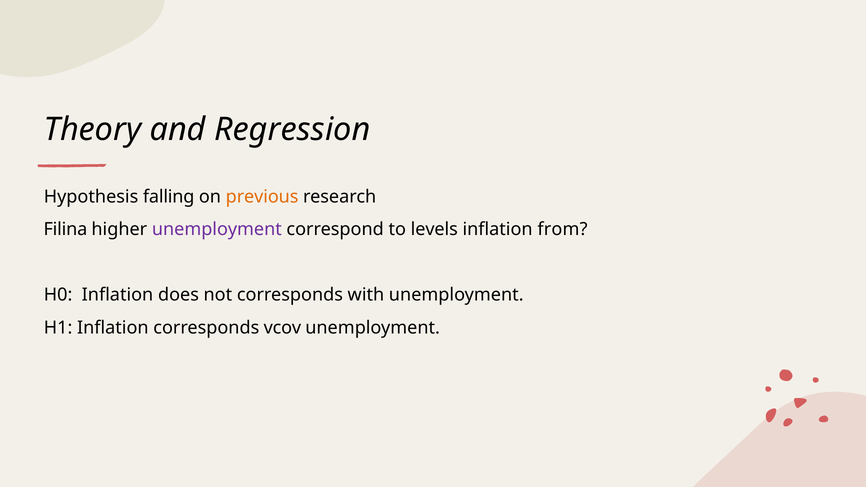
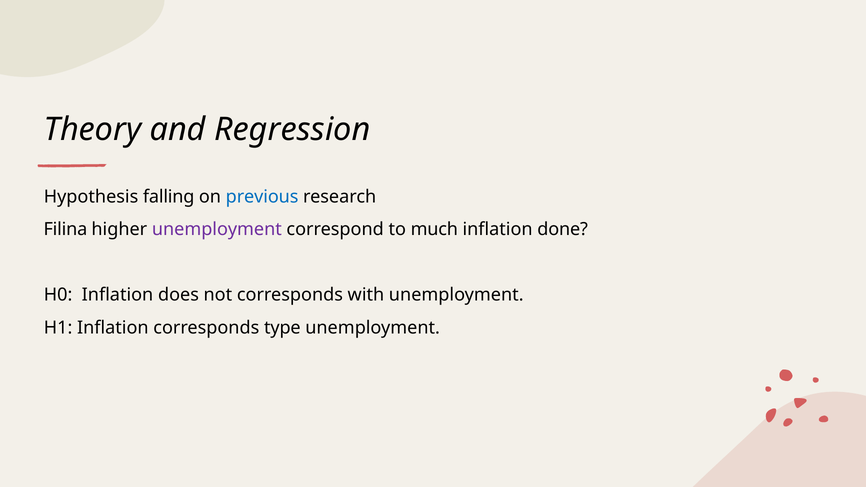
previous colour: orange -> blue
levels: levels -> much
from: from -> done
vcov: vcov -> type
